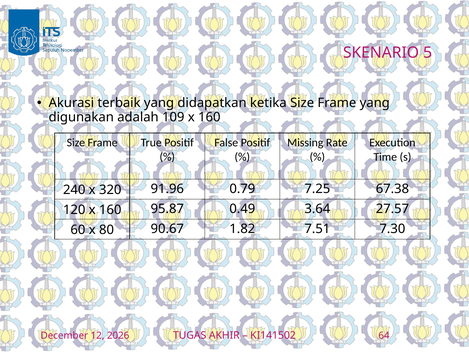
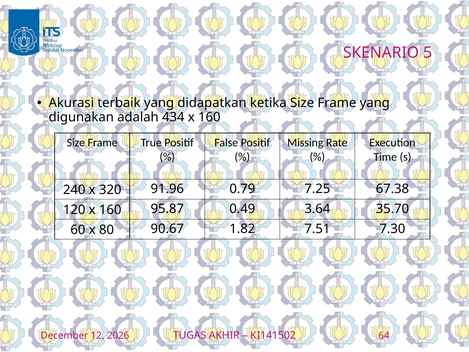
109: 109 -> 434
27.57: 27.57 -> 35.70
